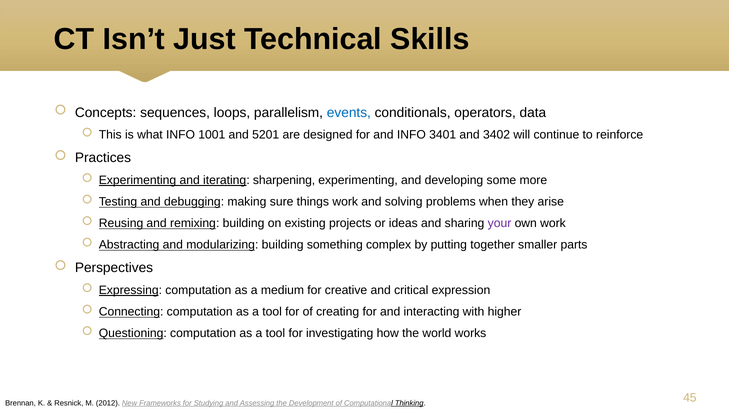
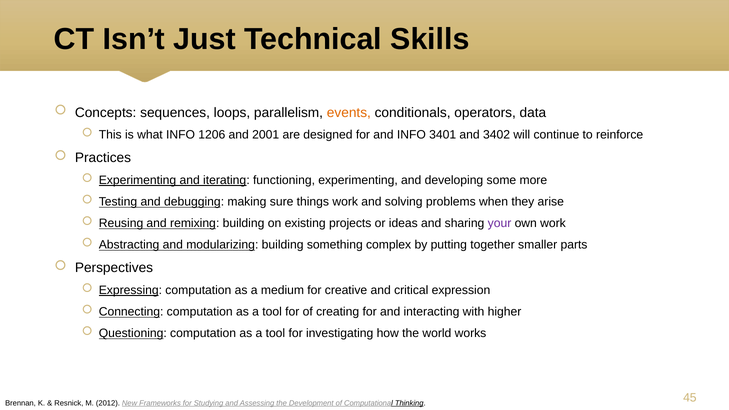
events colour: blue -> orange
1001: 1001 -> 1206
5201: 5201 -> 2001
sharpening: sharpening -> functioning
